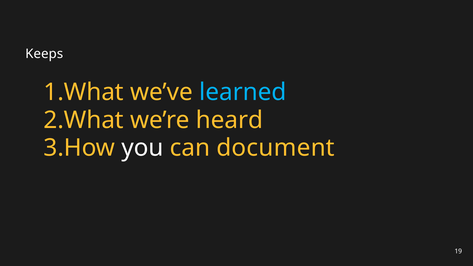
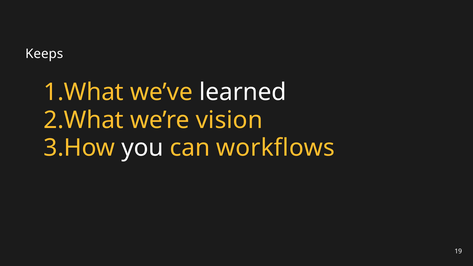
learned colour: light blue -> white
heard: heard -> vision
document: document -> workflows
